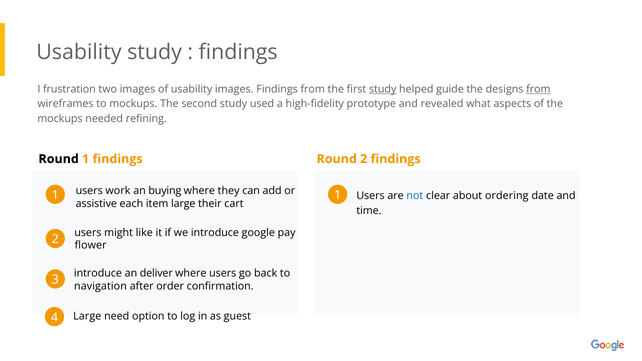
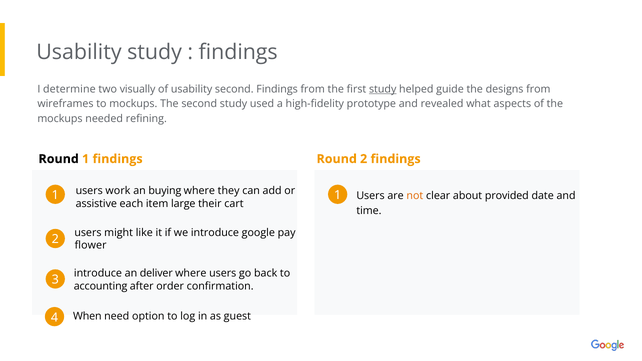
frustration: frustration -> determine
two images: images -> visually
usability images: images -> second
from at (538, 89) underline: present -> none
not colour: blue -> orange
ordering: ordering -> provided
navigation: navigation -> accounting
4 Large: Large -> When
